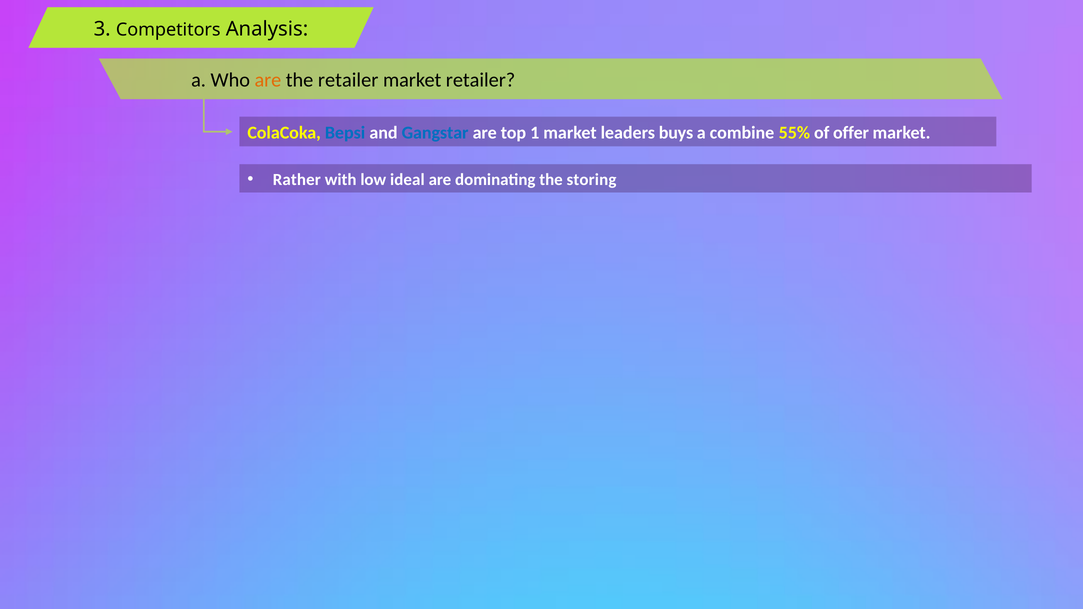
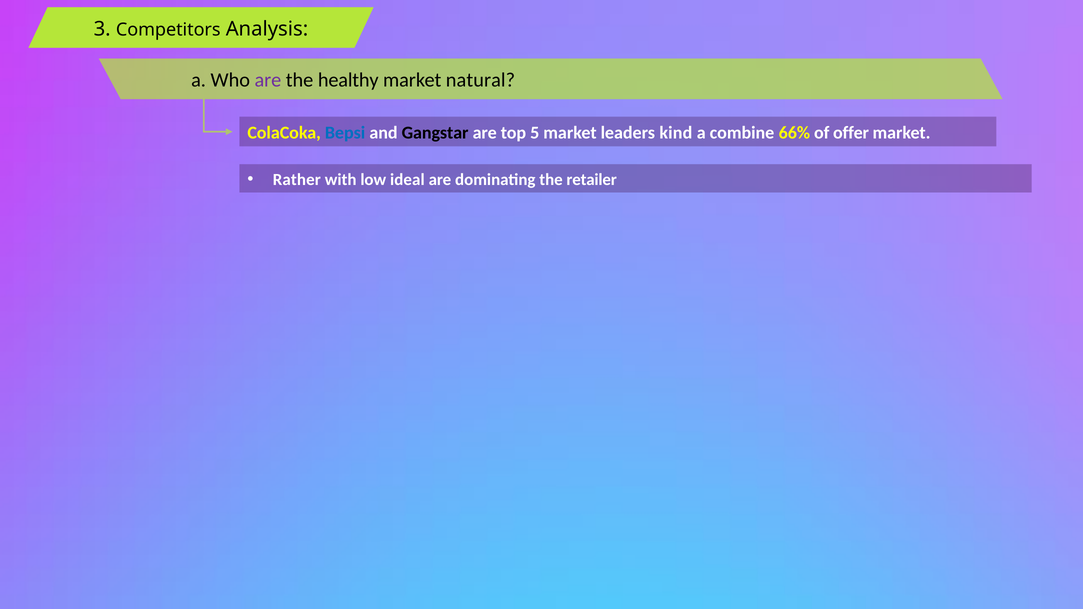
are at (268, 80) colour: orange -> purple
the retailer: retailer -> healthy
market retailer: retailer -> natural
Gangstar colour: blue -> black
1: 1 -> 5
buys: buys -> kind
55%: 55% -> 66%
storing: storing -> retailer
